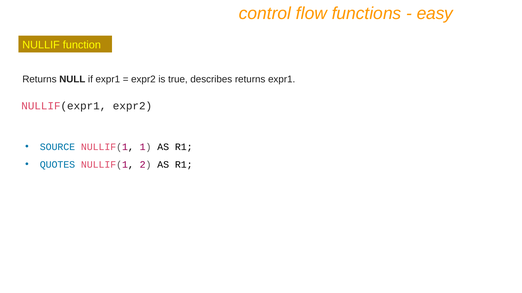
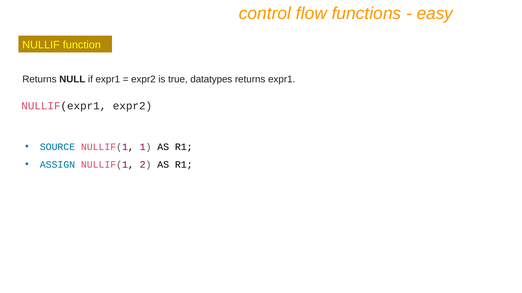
describes: describes -> datatypes
QUOTES: QUOTES -> ASSIGN
